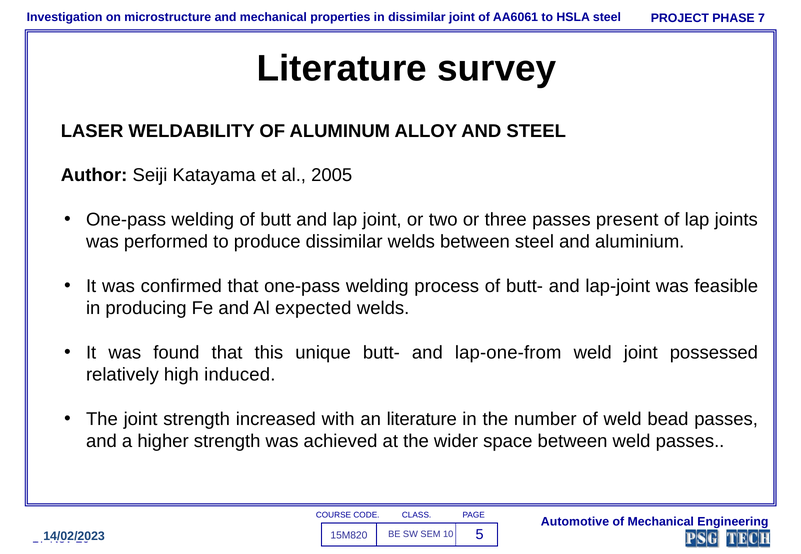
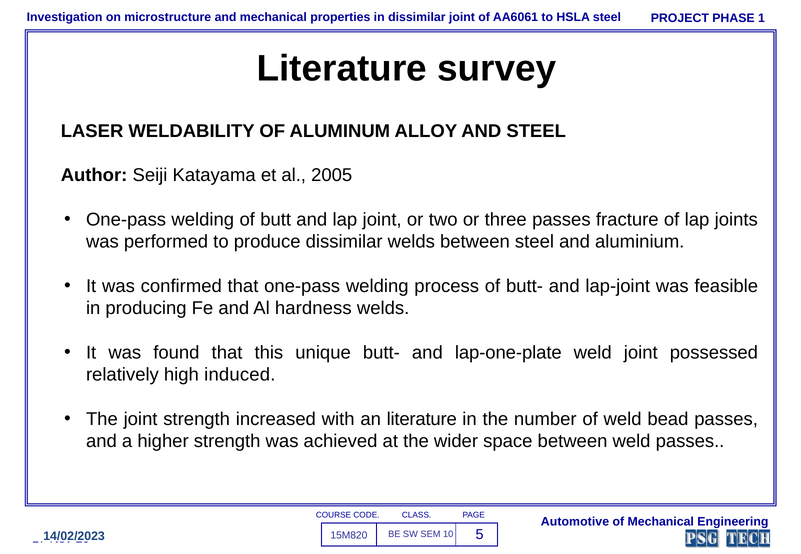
7: 7 -> 1
present: present -> fracture
expected: expected -> hardness
lap-one-from: lap-one-from -> lap-one-plate
